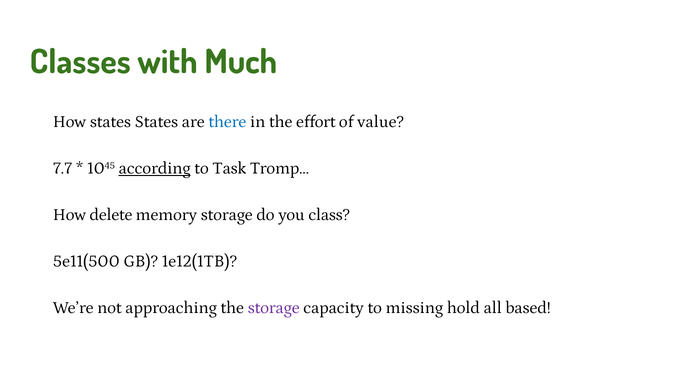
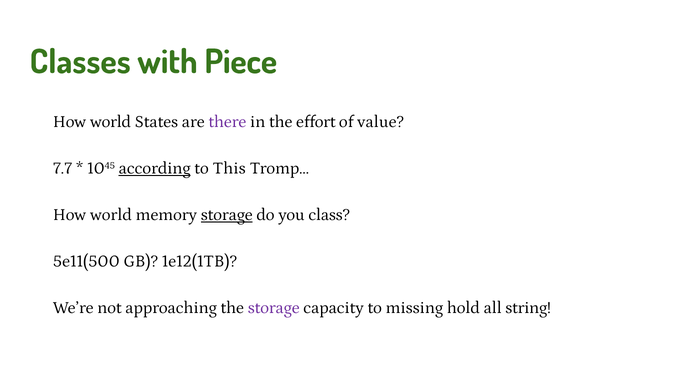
Much: Much -> Piece
states at (110, 122): states -> world
there colour: blue -> purple
Task: Task -> This
delete at (111, 215): delete -> world
storage at (227, 215) underline: none -> present
based: based -> string
